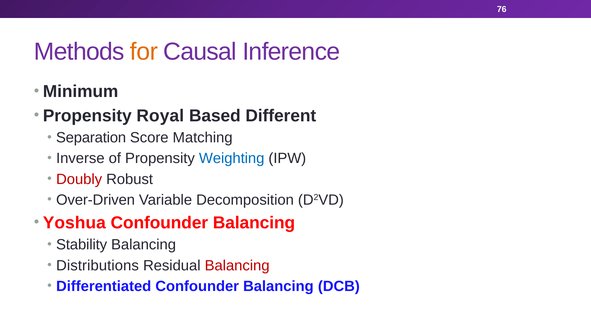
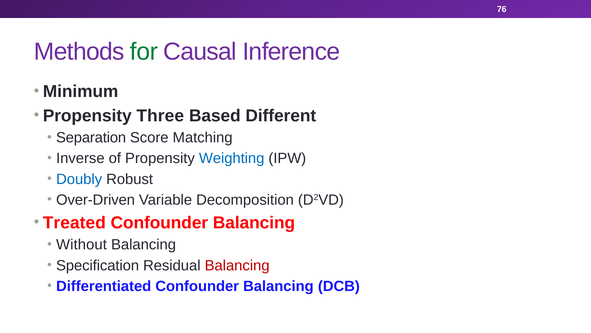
for colour: orange -> green
Royal: Royal -> Three
Doubly colour: red -> blue
Yoshua: Yoshua -> Treated
Stability: Stability -> Without
Distributions: Distributions -> Specification
